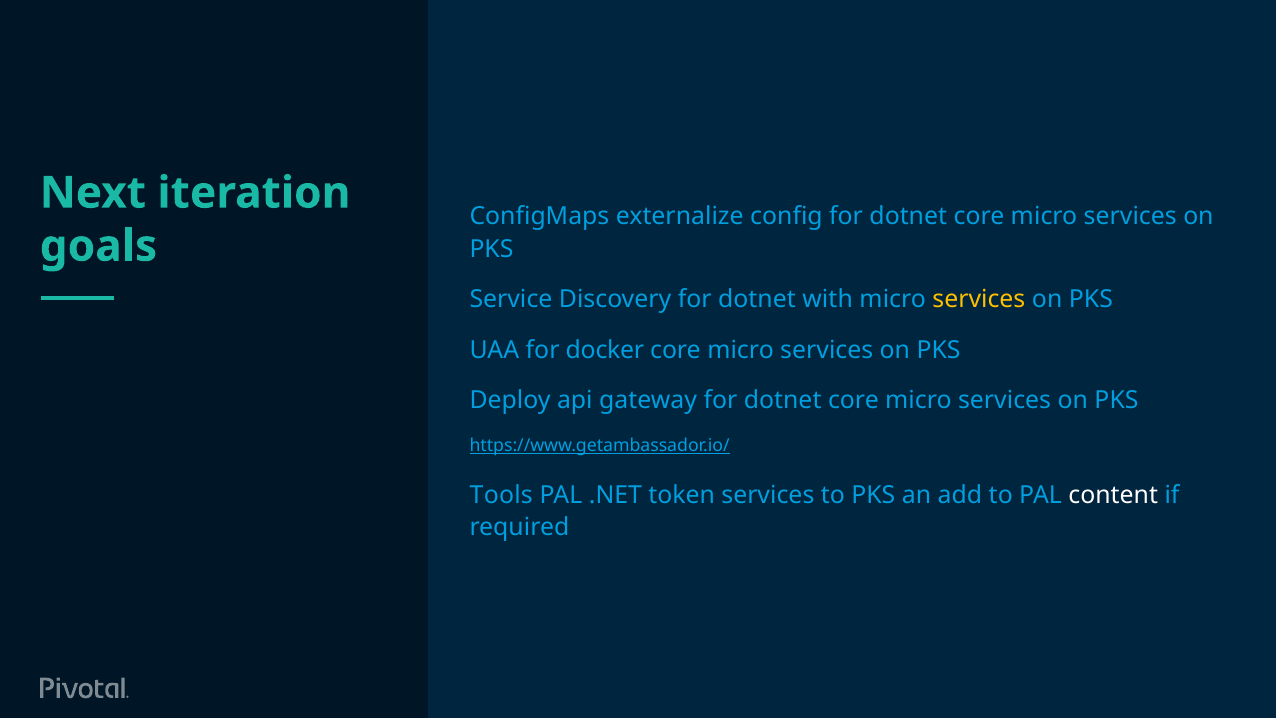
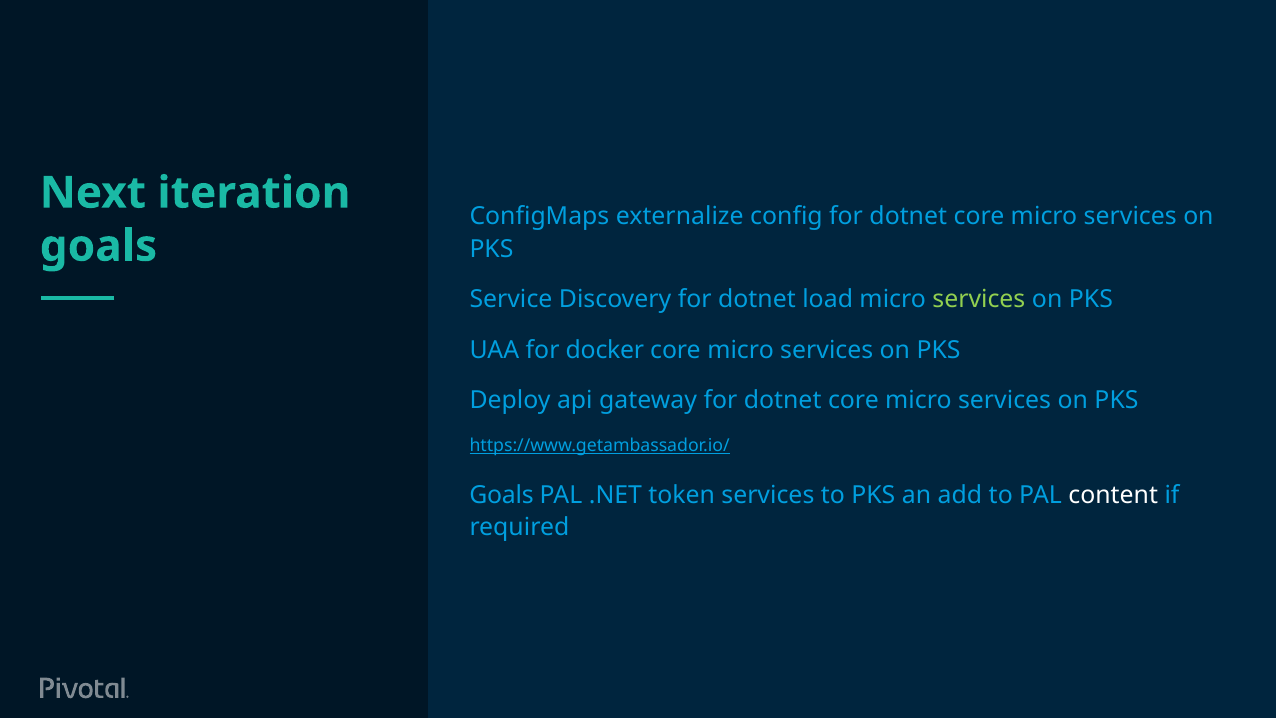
with: with -> load
services at (979, 299) colour: yellow -> light green
Tools at (501, 495): Tools -> Goals
